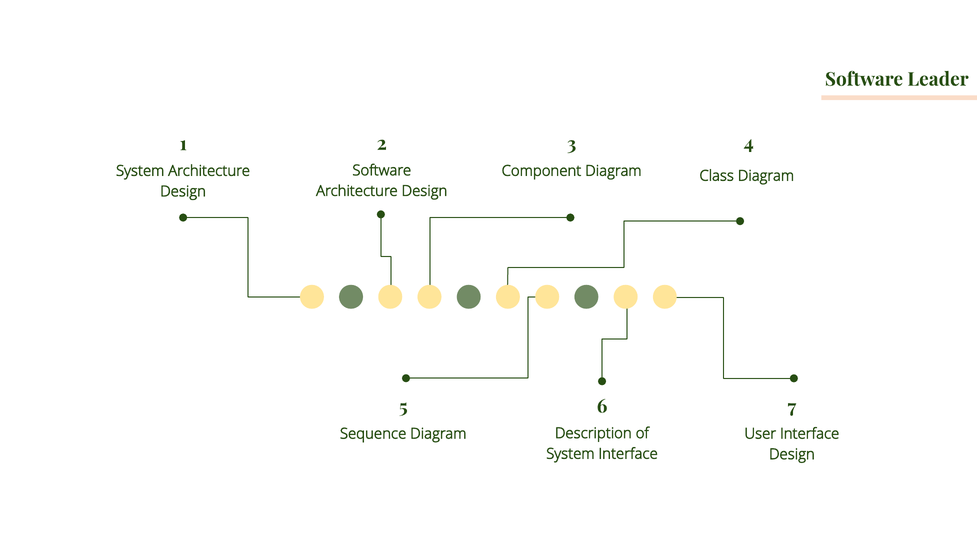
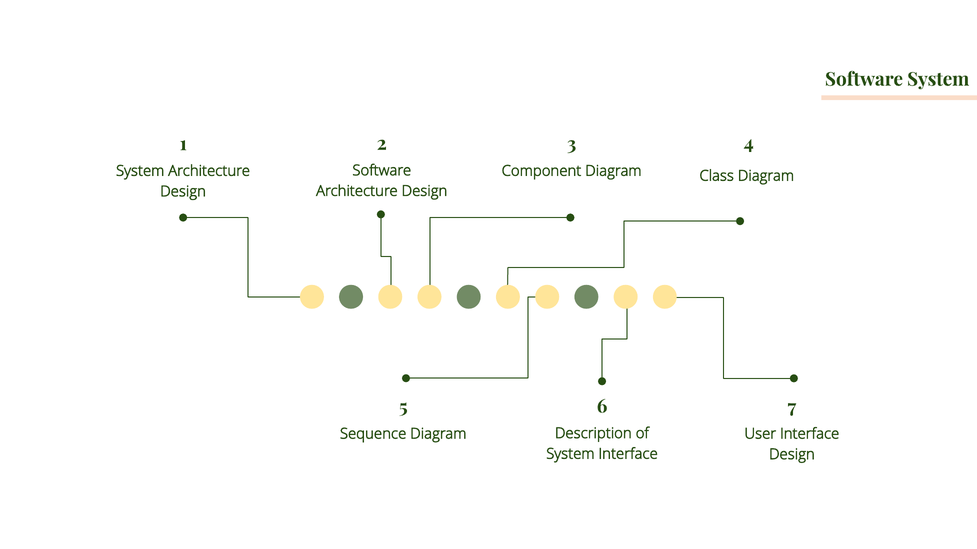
Software Leader: Leader -> System
